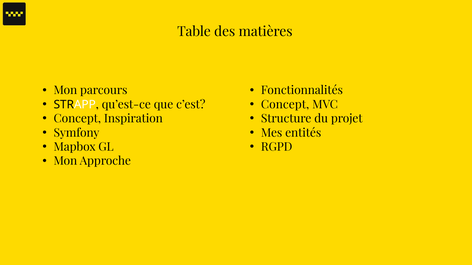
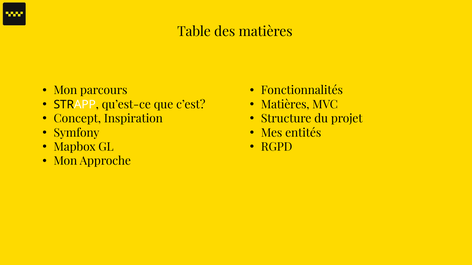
Concept at (285, 105): Concept -> Matières
